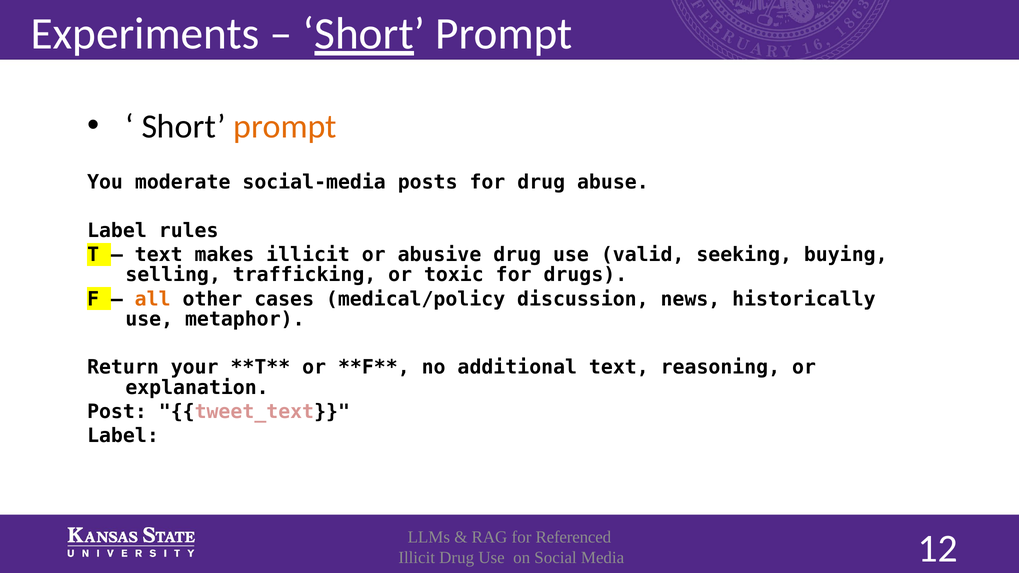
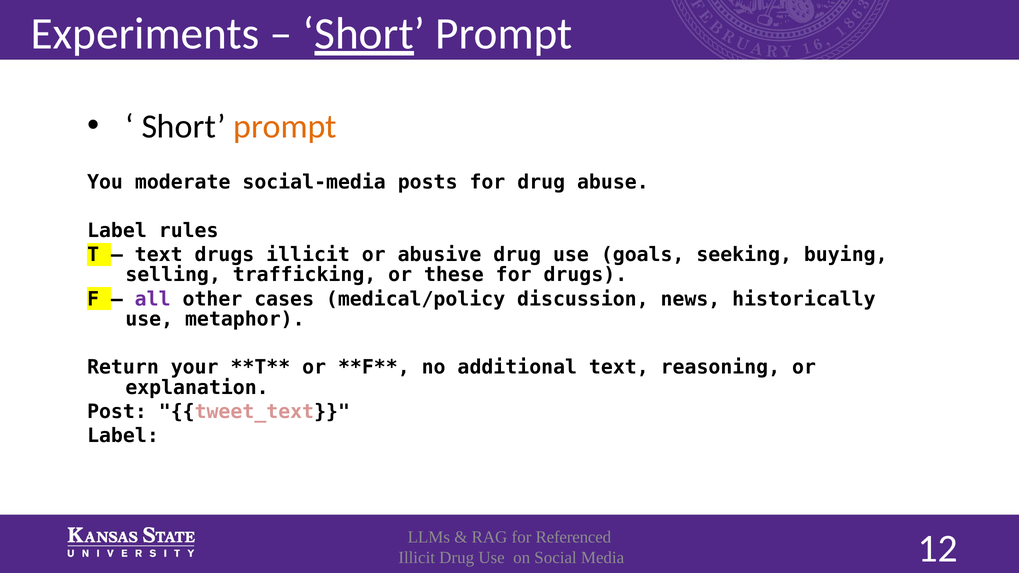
text makes: makes -> drugs
valid: valid -> goals
toxic: toxic -> these
all colour: orange -> purple
